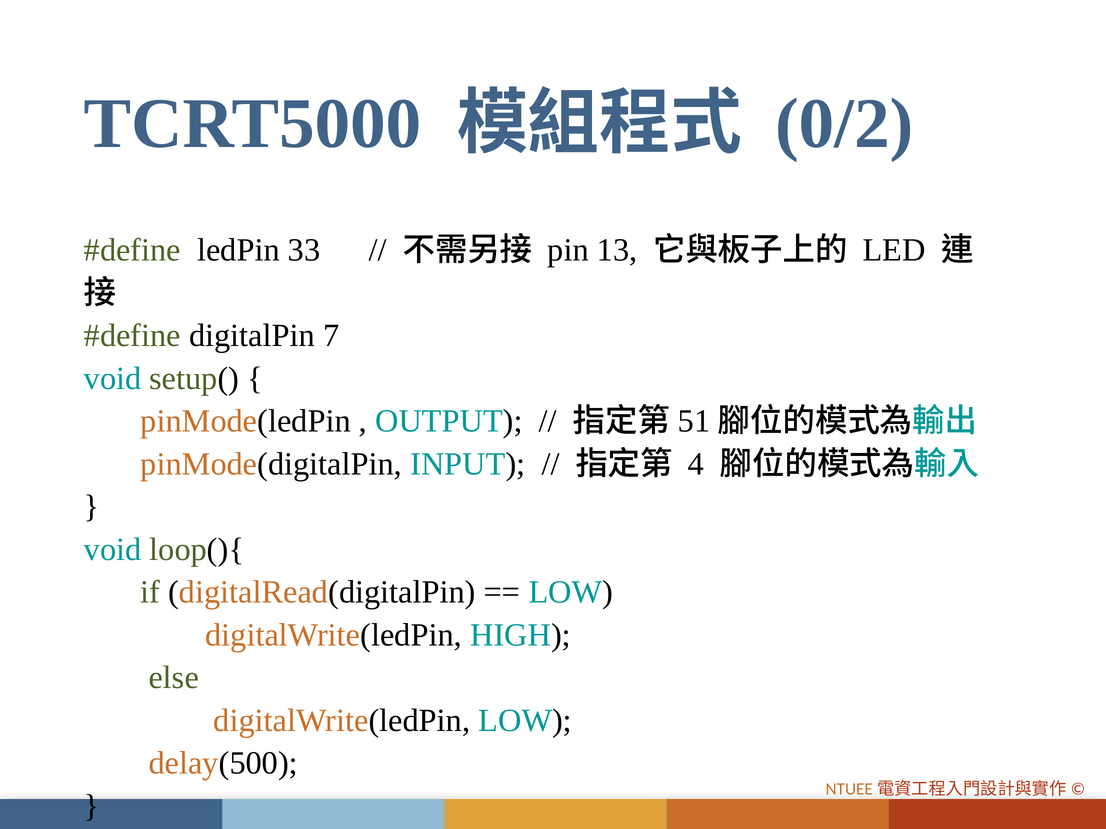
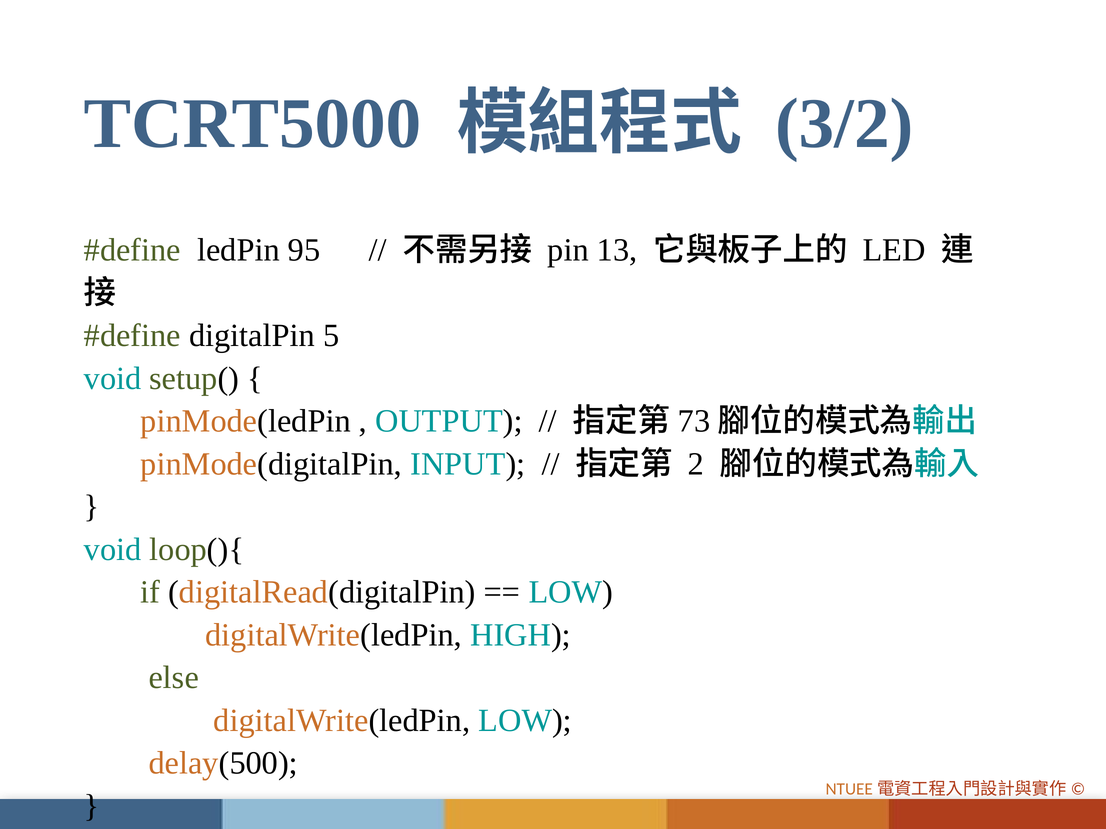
0/2: 0/2 -> 3/2
33: 33 -> 95
7: 7 -> 5
51: 51 -> 73
4: 4 -> 2
